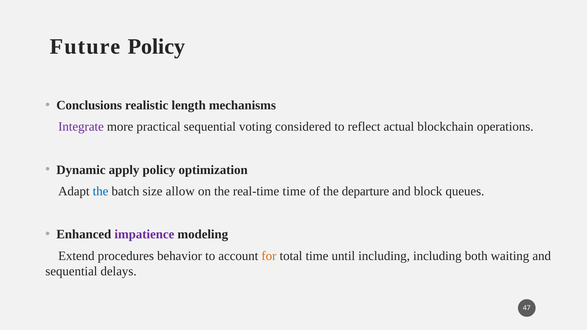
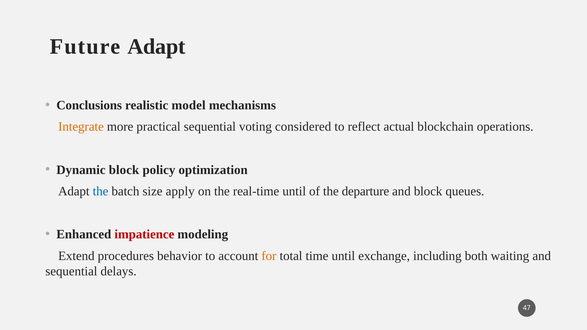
Future Policy: Policy -> Adapt
length: length -> model
Integrate colour: purple -> orange
Dynamic apply: apply -> block
allow: allow -> apply
real-time time: time -> until
impatience colour: purple -> red
until including: including -> exchange
